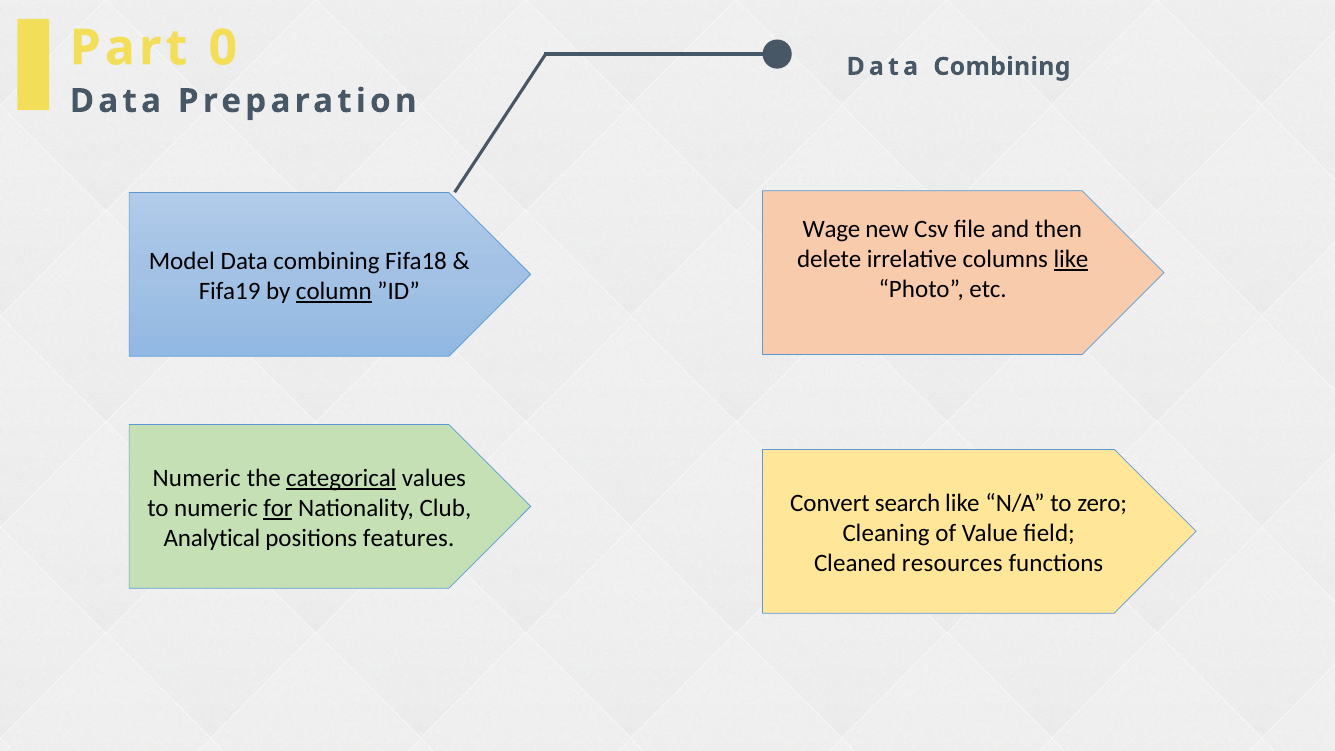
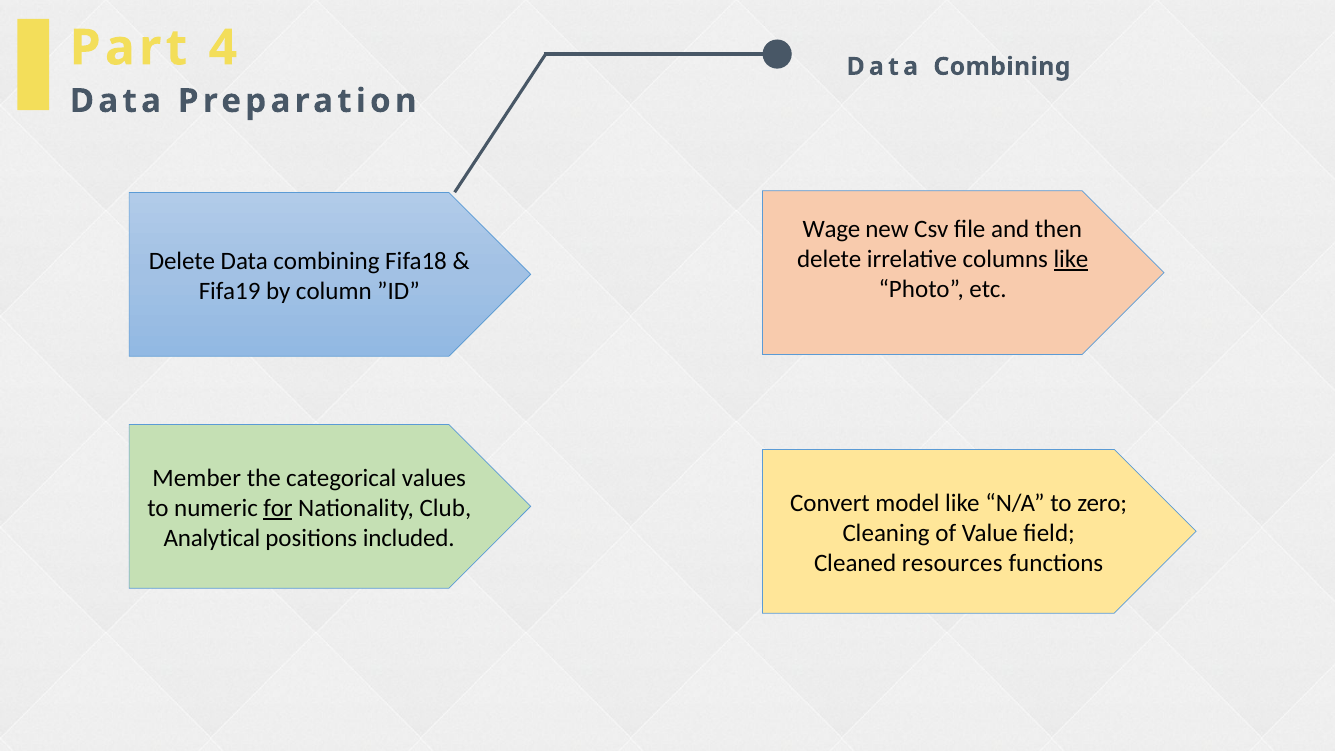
0: 0 -> 4
Model at (182, 261): Model -> Delete
column underline: present -> none
Numeric at (197, 478): Numeric -> Member
categorical underline: present -> none
search: search -> model
features: features -> included
